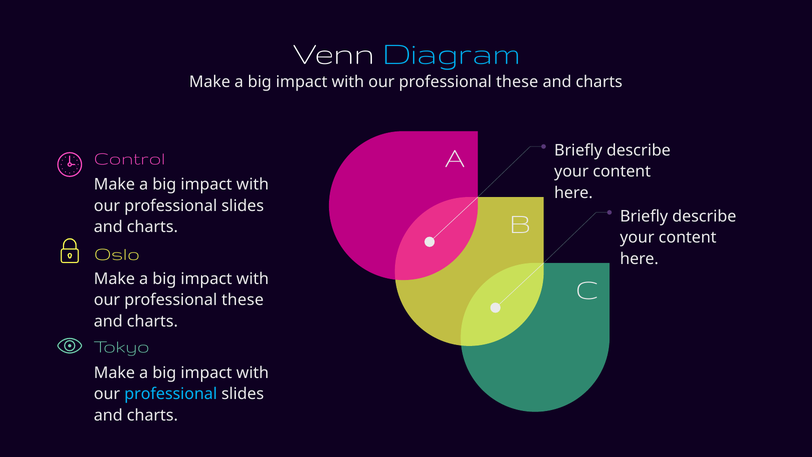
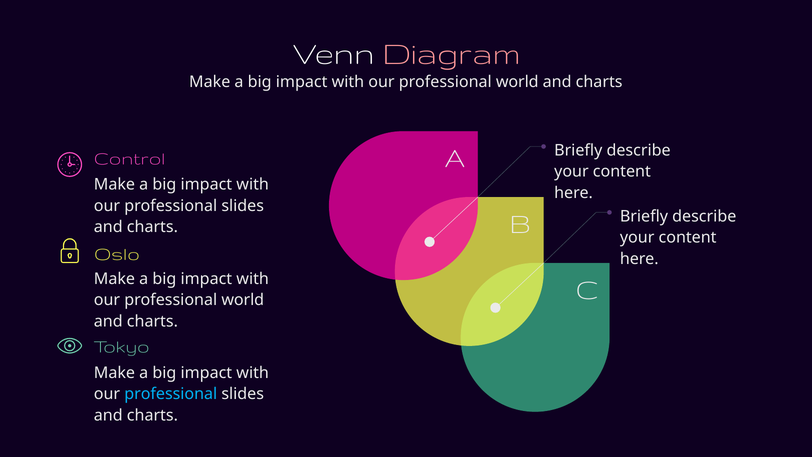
Diagram colour: light blue -> pink
these at (517, 82): these -> world
these at (243, 300): these -> world
